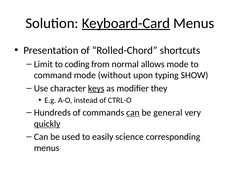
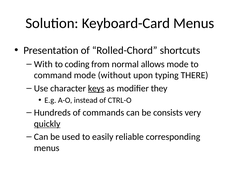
Keyboard-Card underline: present -> none
Limit: Limit -> With
SHOW: SHOW -> THERE
can at (133, 113) underline: present -> none
general: general -> consists
science: science -> reliable
